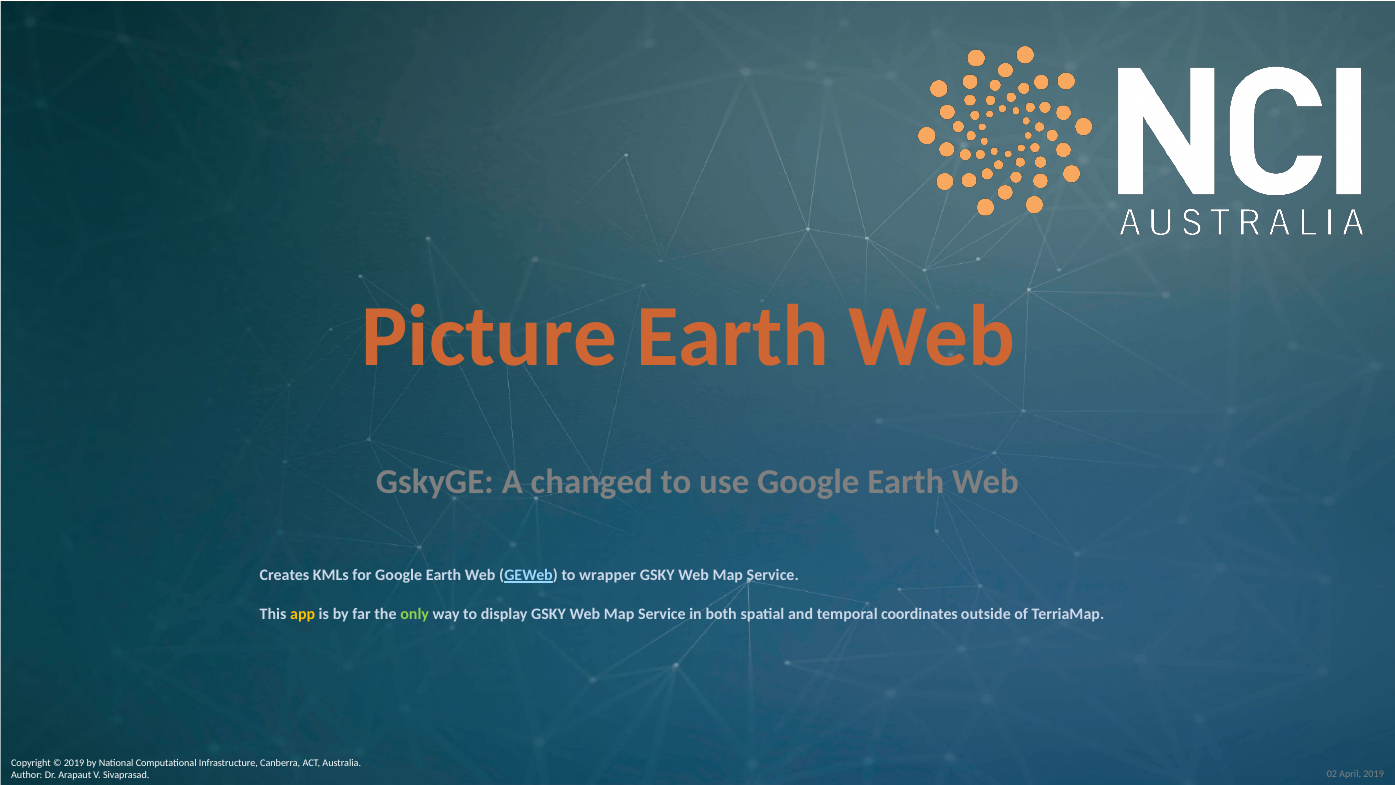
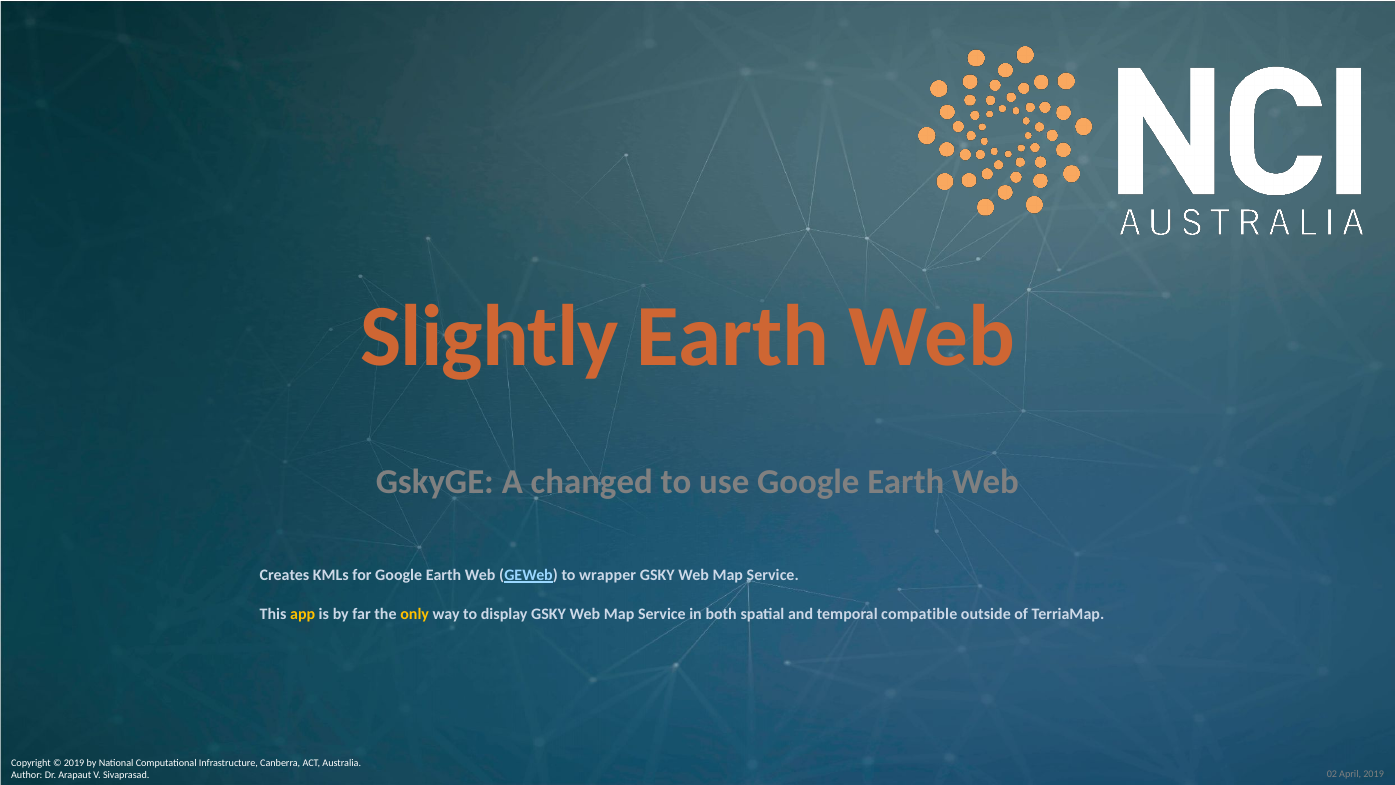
Picture: Picture -> Slightly
only colour: light green -> yellow
coordinates: coordinates -> compatible
